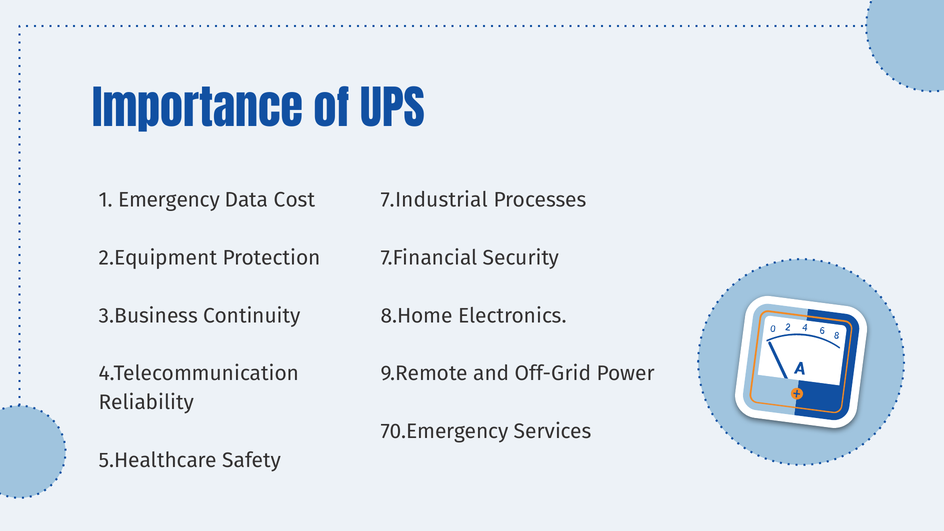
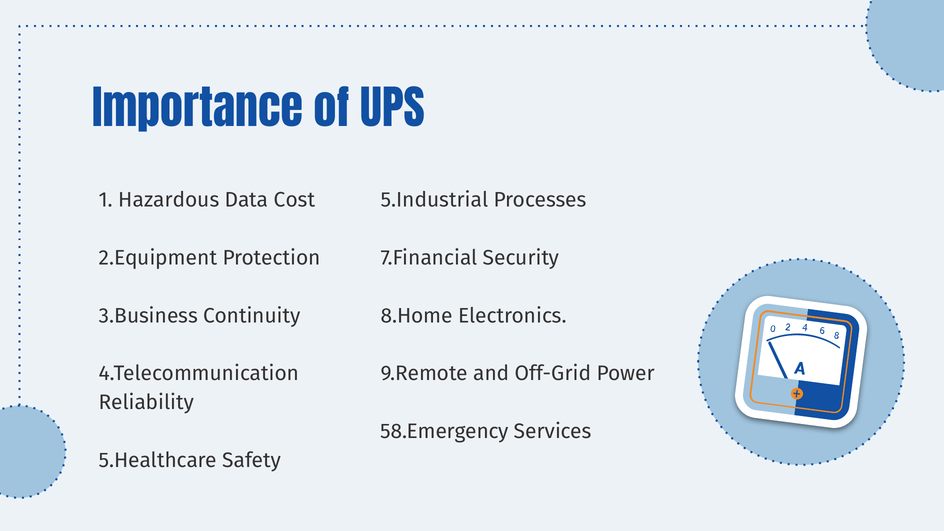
Emergency: Emergency -> Hazardous
7.Industrial: 7.Industrial -> 5.Industrial
70.Emergency: 70.Emergency -> 58.Emergency
